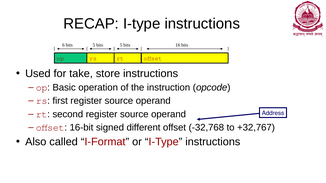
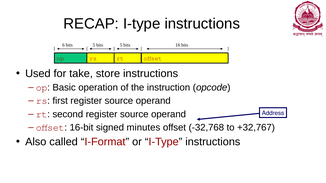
different: different -> minutes
